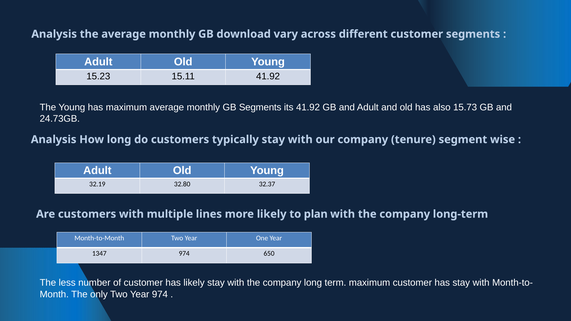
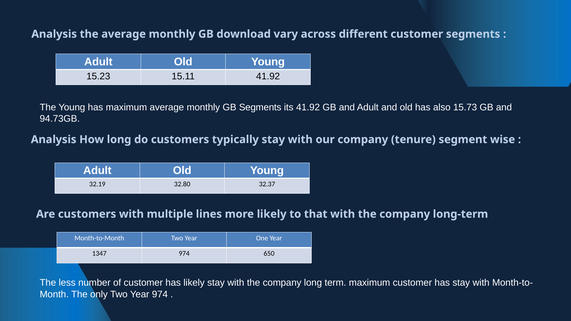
24.73GB: 24.73GB -> 94.73GB
plan: plan -> that
